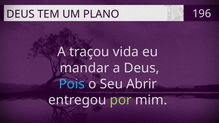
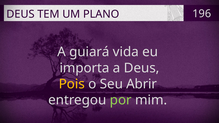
traçou: traçou -> guiará
mandar: mandar -> importa
Pois colour: light blue -> yellow
